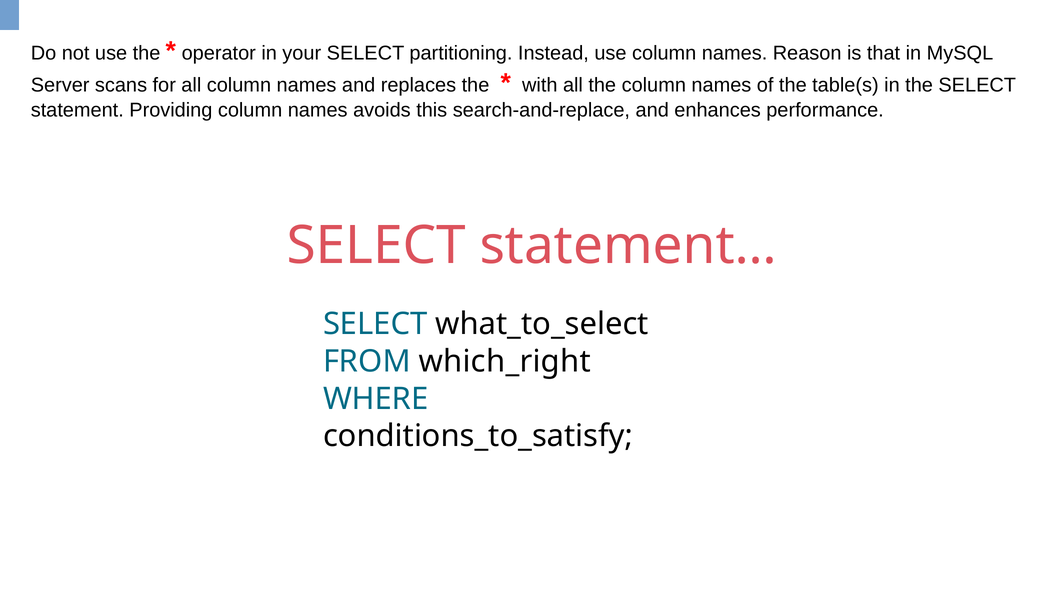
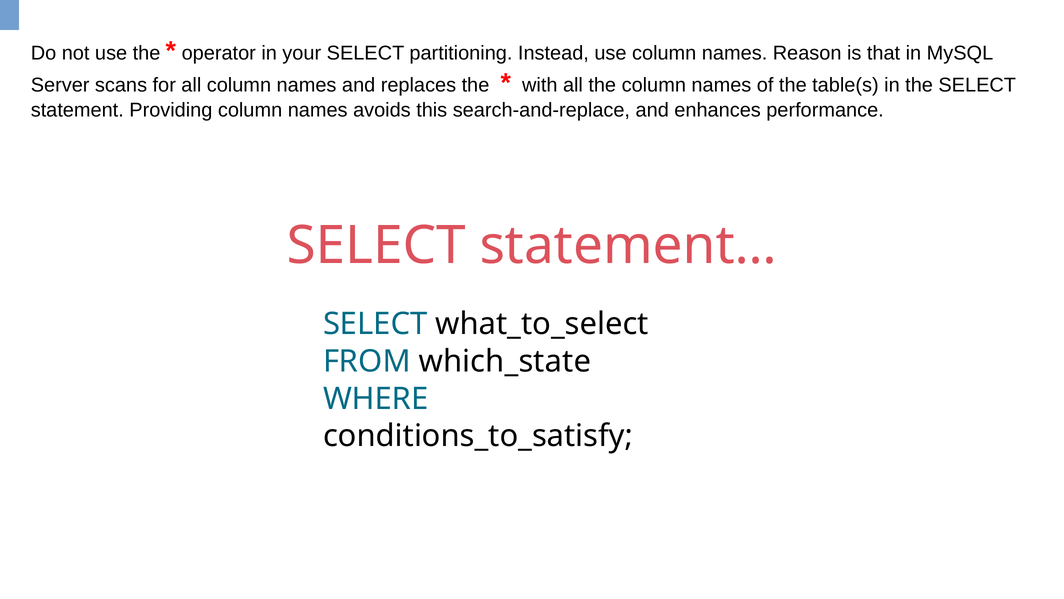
which_right: which_right -> which_state
